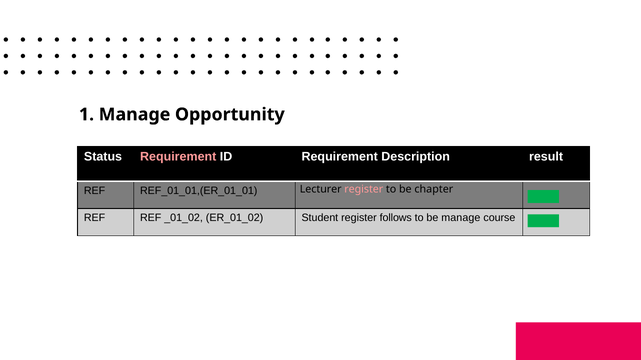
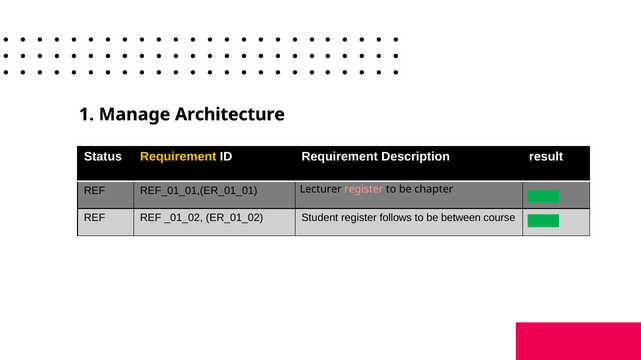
Opportunity: Opportunity -> Architecture
Requirement at (178, 157) colour: pink -> yellow
be manage: manage -> between
